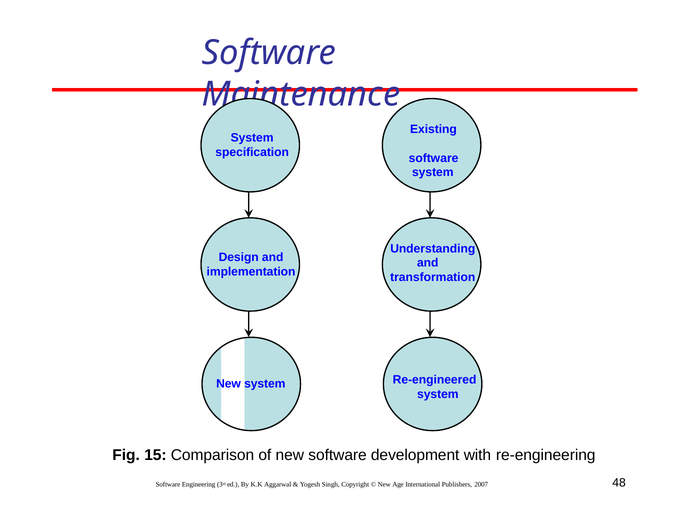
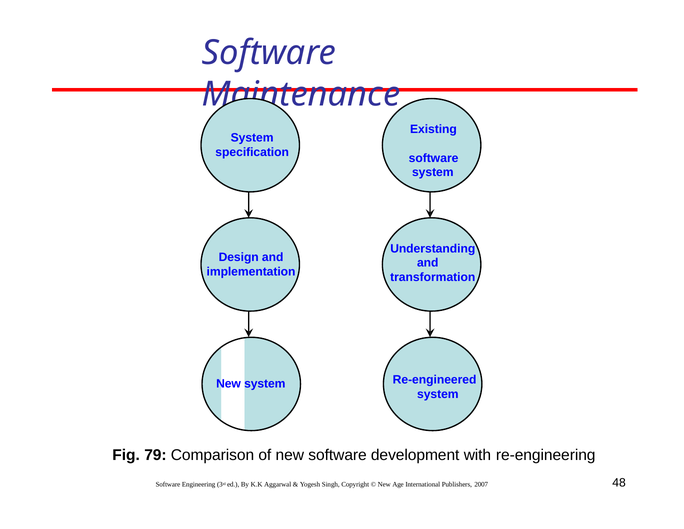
15: 15 -> 79
